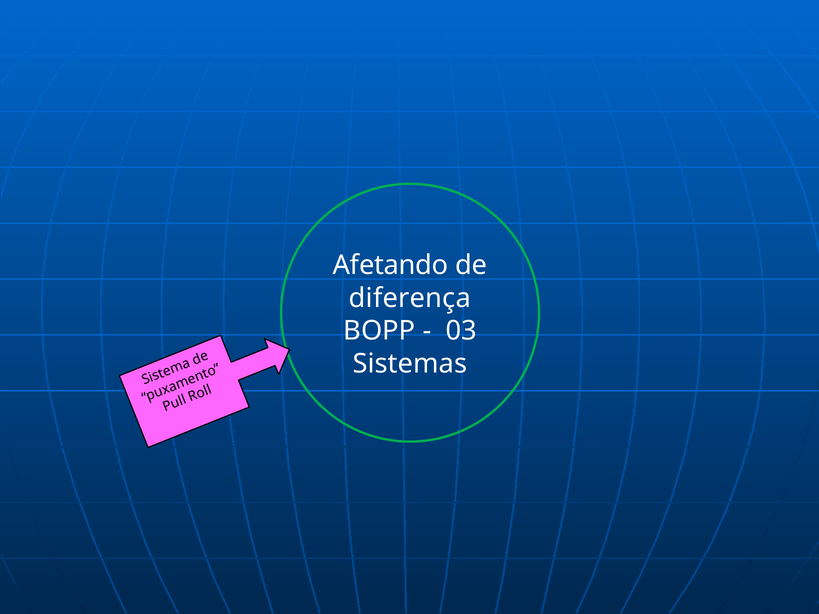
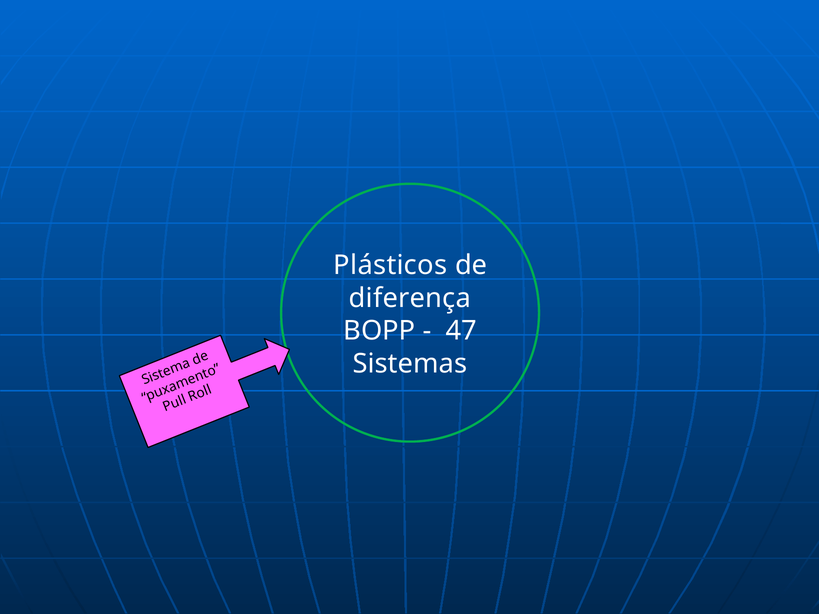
Afetando: Afetando -> Plásticos
03: 03 -> 47
